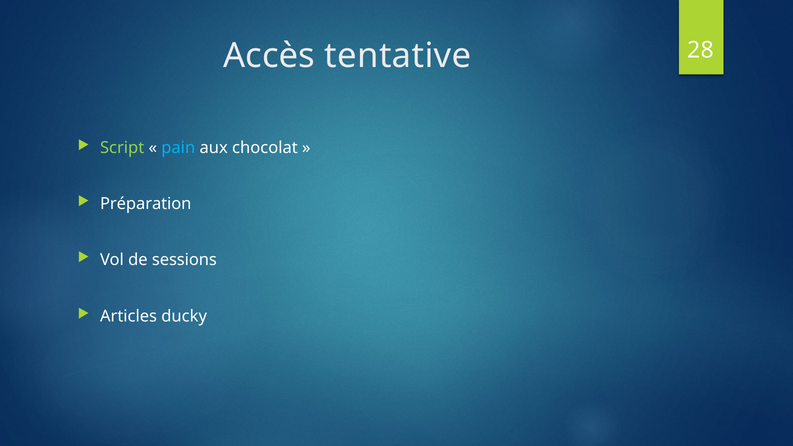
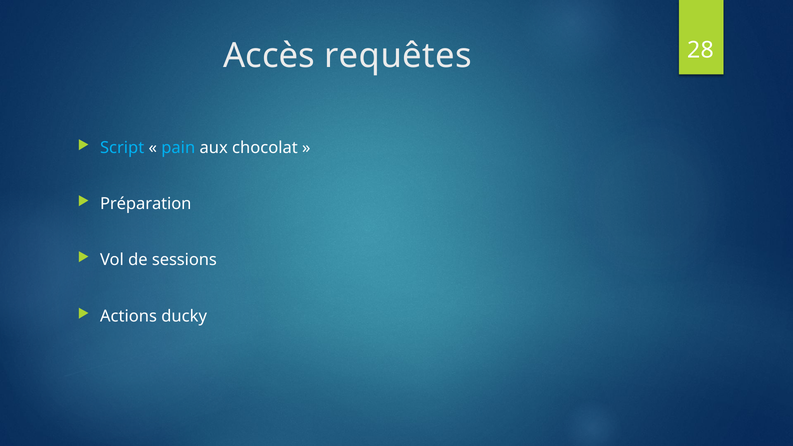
tentative: tentative -> requêtes
Script colour: light green -> light blue
Articles: Articles -> Actions
